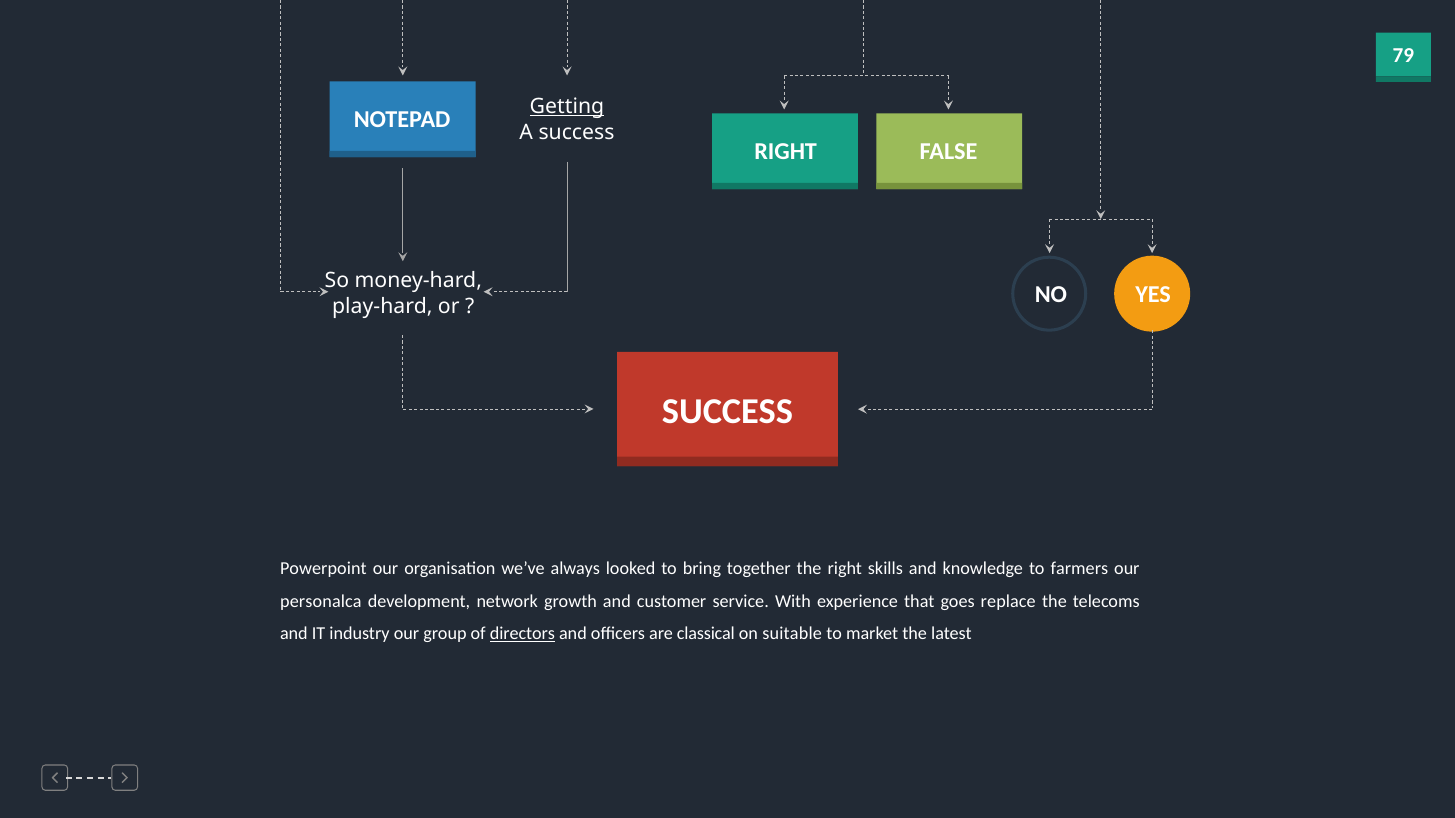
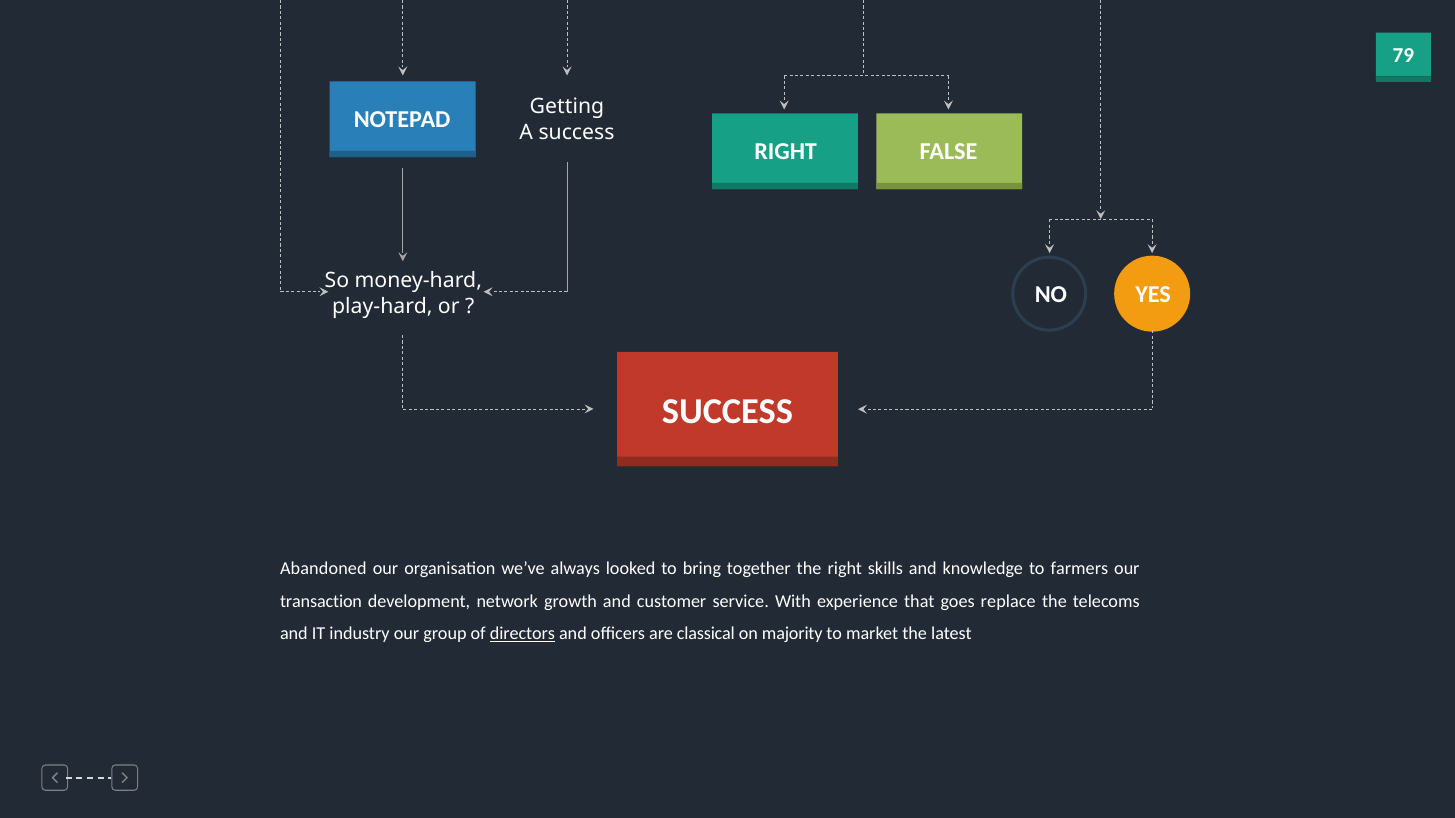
Getting underline: present -> none
Powerpoint: Powerpoint -> Abandoned
personalca: personalca -> transaction
suitable: suitable -> majority
